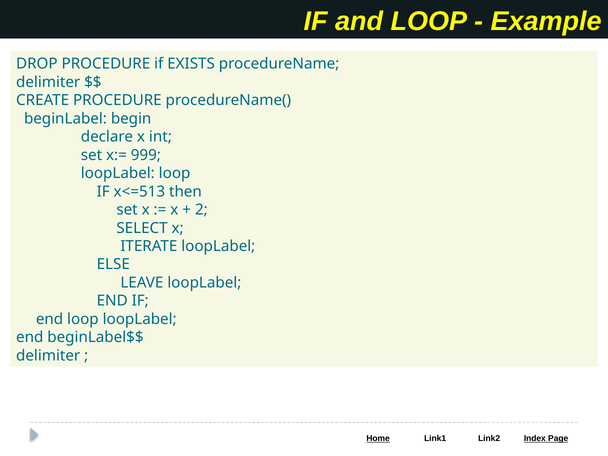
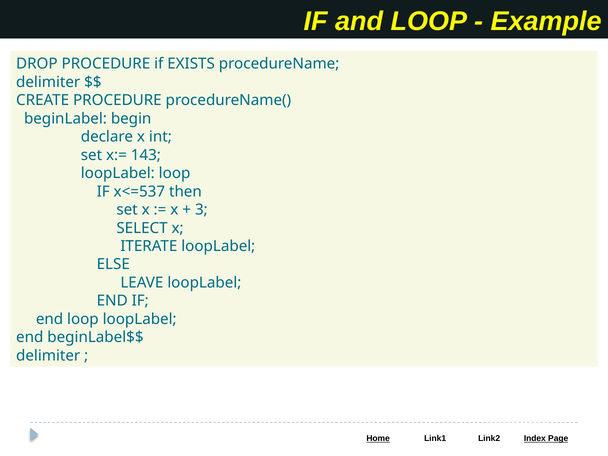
999: 999 -> 143
x<=513: x<=513 -> x<=537
2: 2 -> 3
